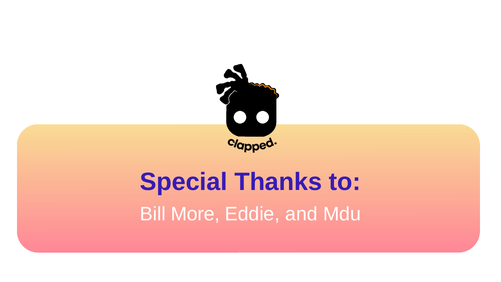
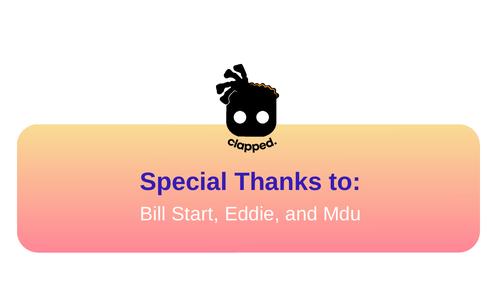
More: More -> Start
